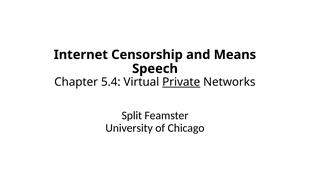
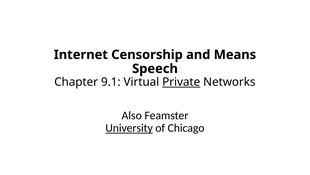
5.4: 5.4 -> 9.1
Split: Split -> Also
University underline: none -> present
